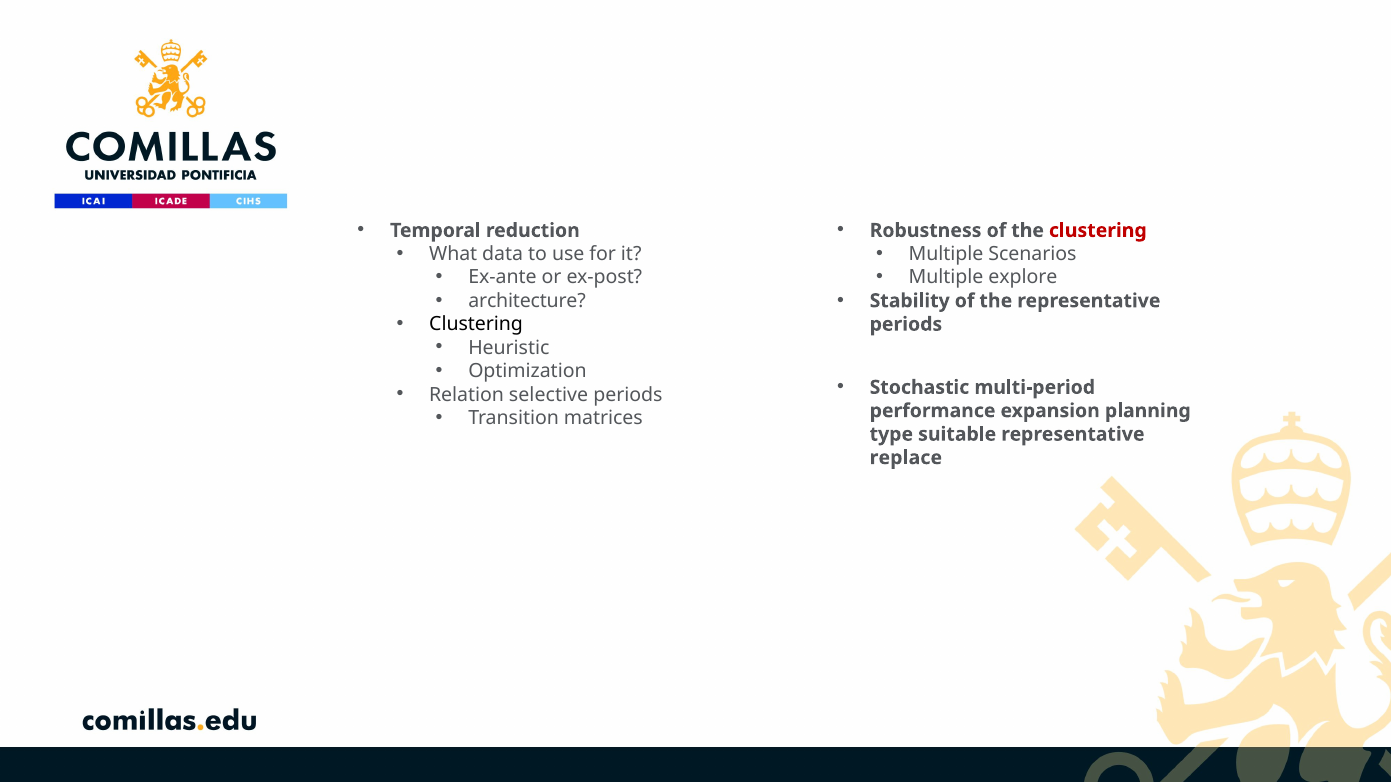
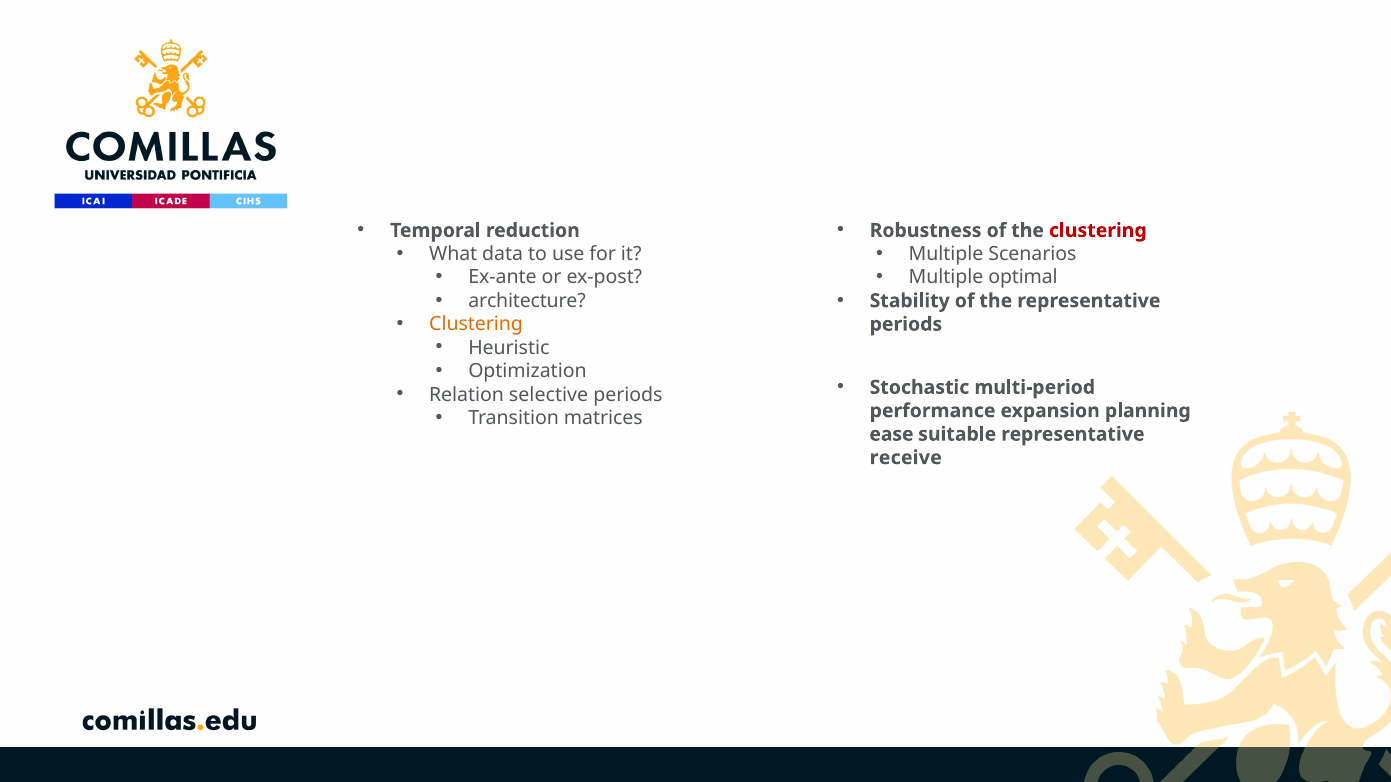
explore: explore -> optimal
Clustering at (476, 324) colour: black -> orange
type: type -> ease
replace: replace -> receive
